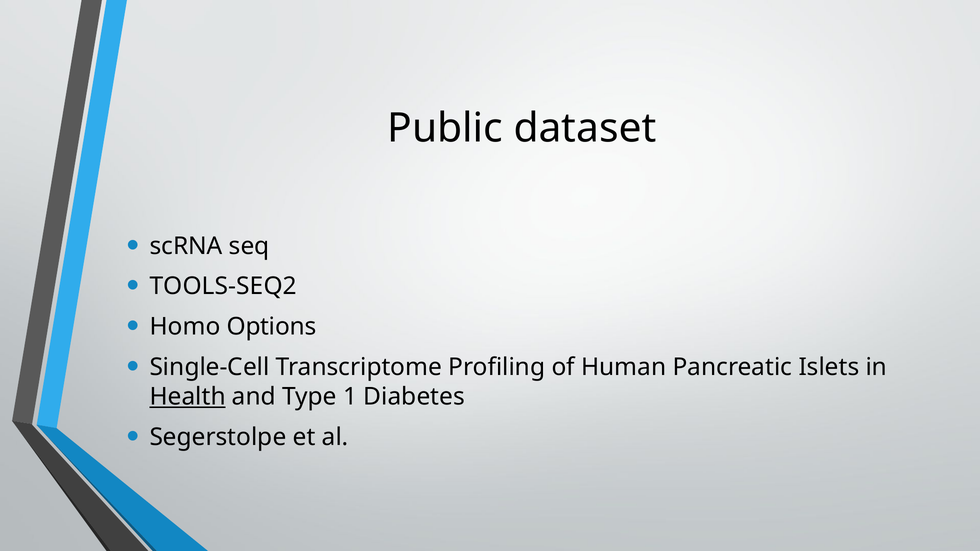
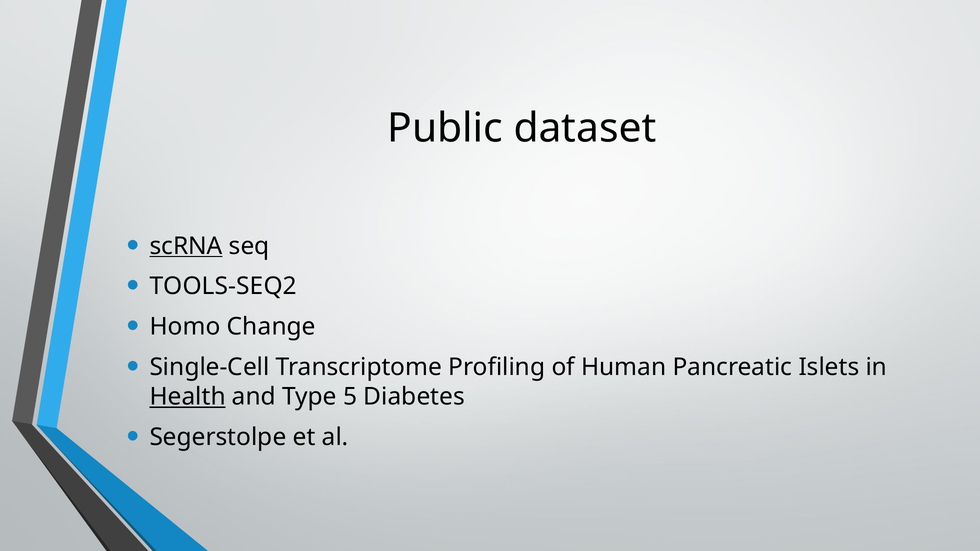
scRNA underline: none -> present
Options: Options -> Change
1: 1 -> 5
